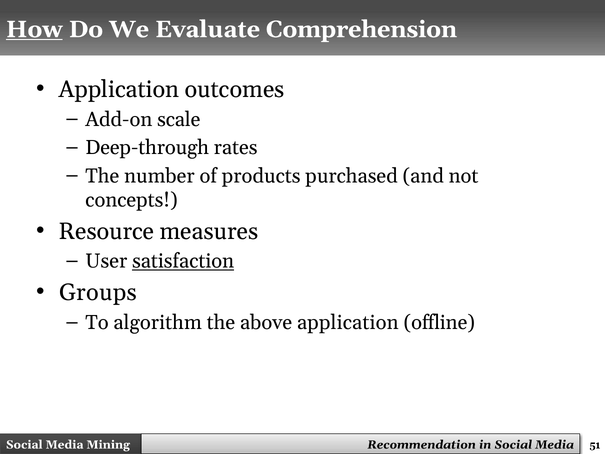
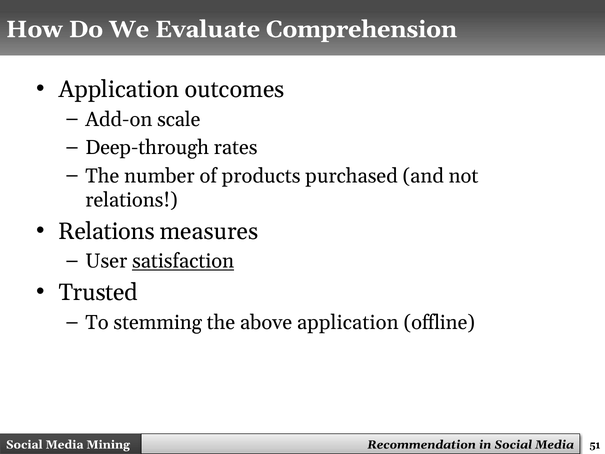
How underline: present -> none
concepts at (131, 200): concepts -> relations
Resource at (107, 231): Resource -> Relations
Groups: Groups -> Trusted
algorithm: algorithm -> stemming
